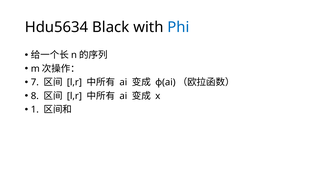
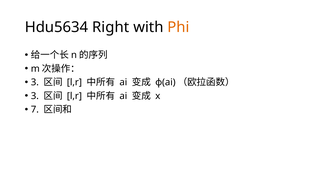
Black: Black -> Right
Phi colour: blue -> orange
7 at (35, 82): 7 -> 3
8 at (35, 96): 8 -> 3
1: 1 -> 7
